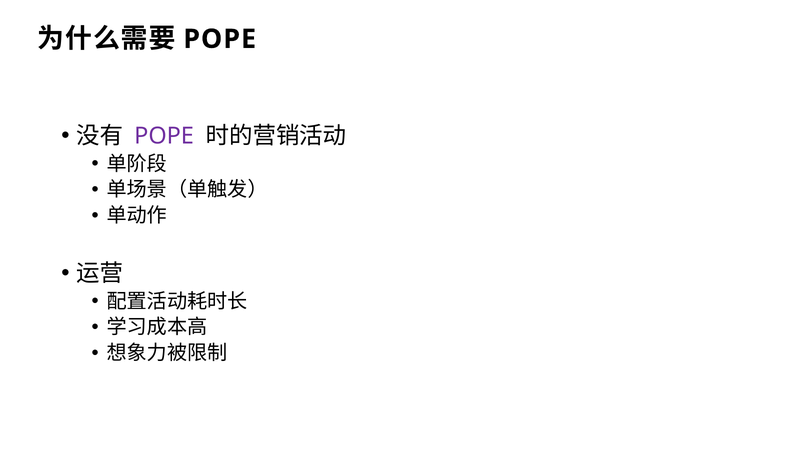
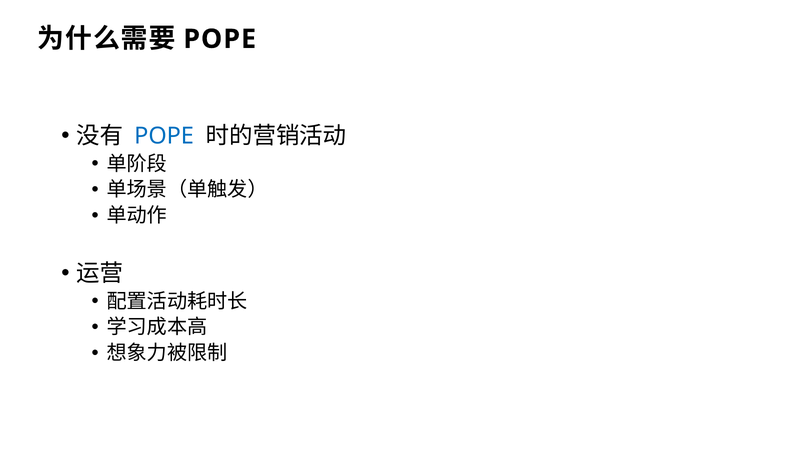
POPE at (164, 136) colour: purple -> blue
